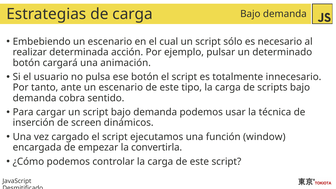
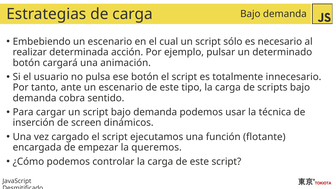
window: window -> flotante
convertirla: convertirla -> queremos
